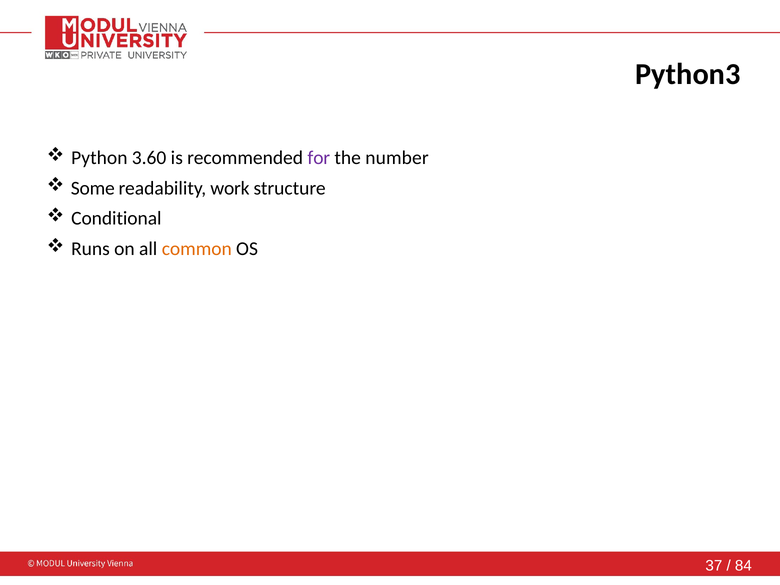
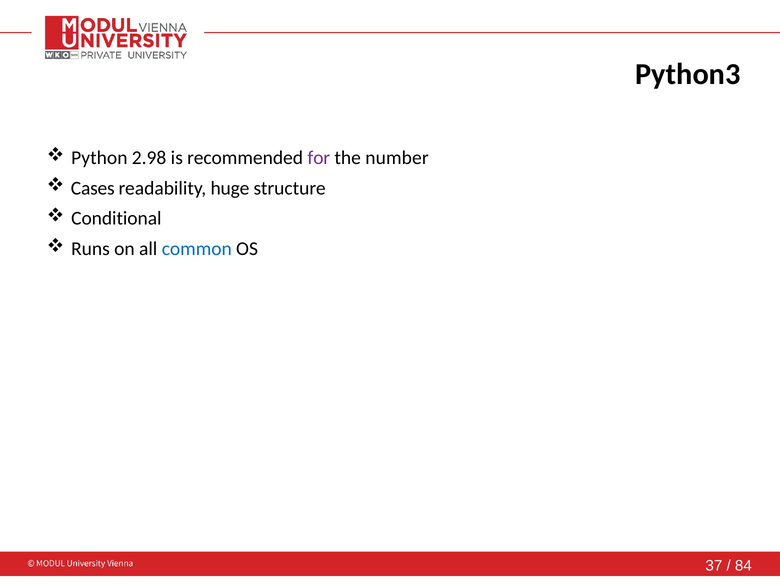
3.60: 3.60 -> 2.98
Some: Some -> Cases
work: work -> huge
common colour: orange -> blue
